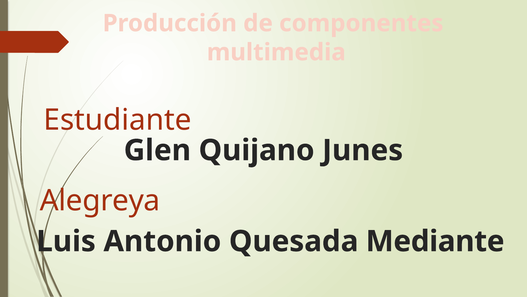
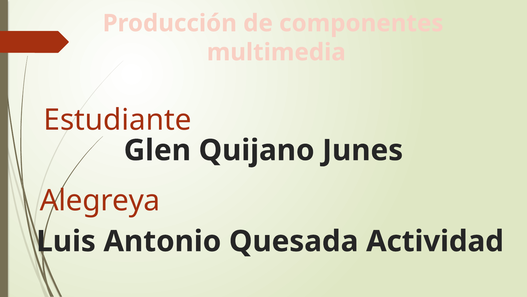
Mediante: Mediante -> Actividad
